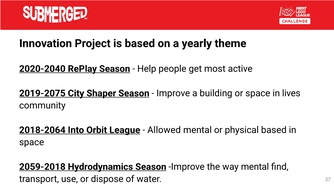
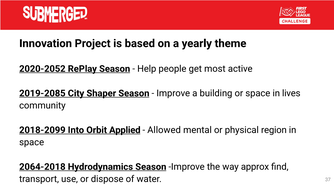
2020-2040: 2020-2040 -> 2020-2052
2019-2075: 2019-2075 -> 2019-2085
2018-2064: 2018-2064 -> 2018-2099
League: League -> Applied
physical based: based -> region
2059-2018: 2059-2018 -> 2064-2018
way mental: mental -> approx
